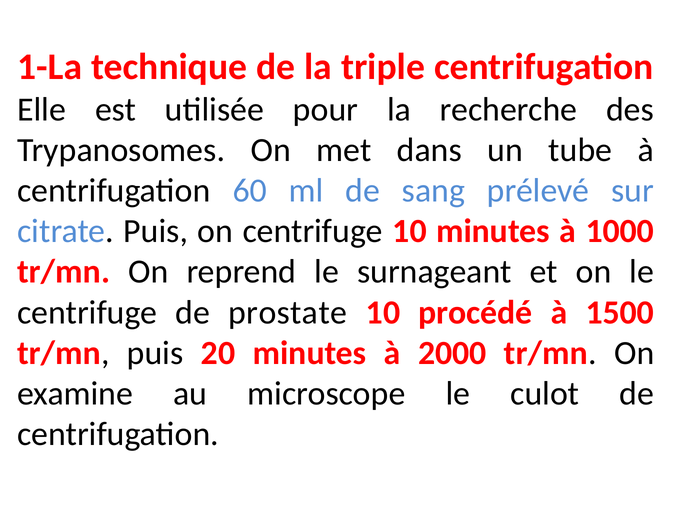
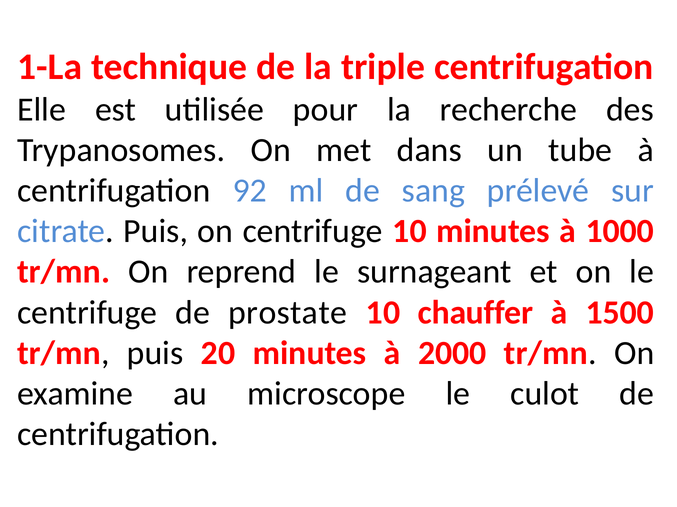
60: 60 -> 92
procédé: procédé -> chauffer
